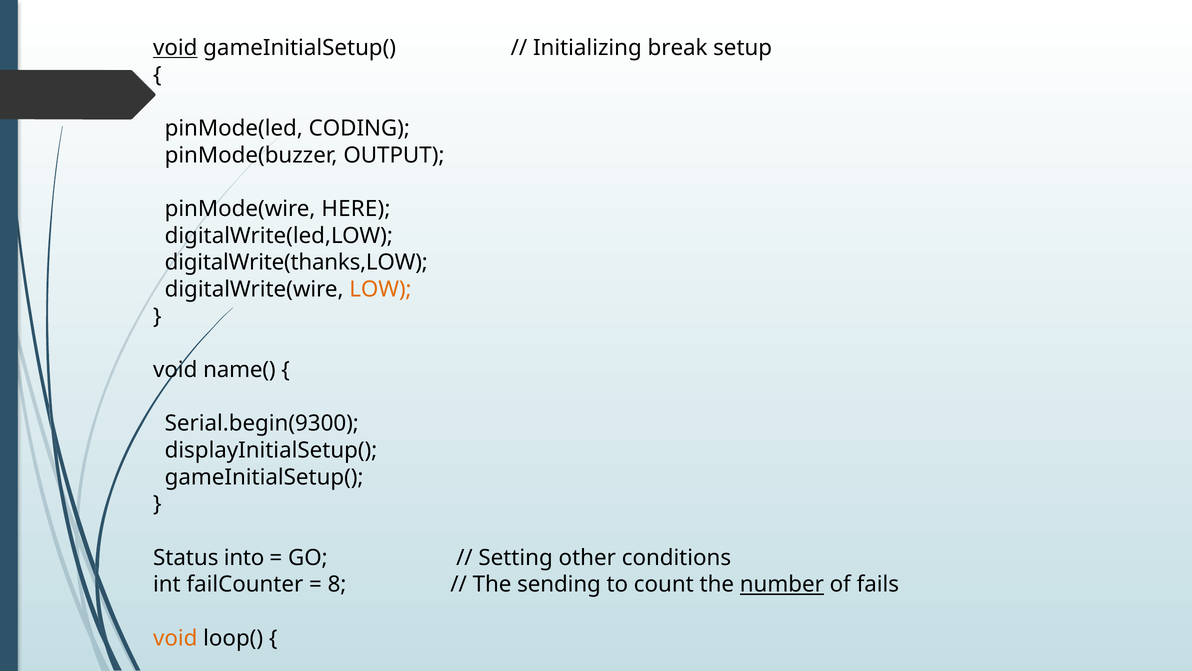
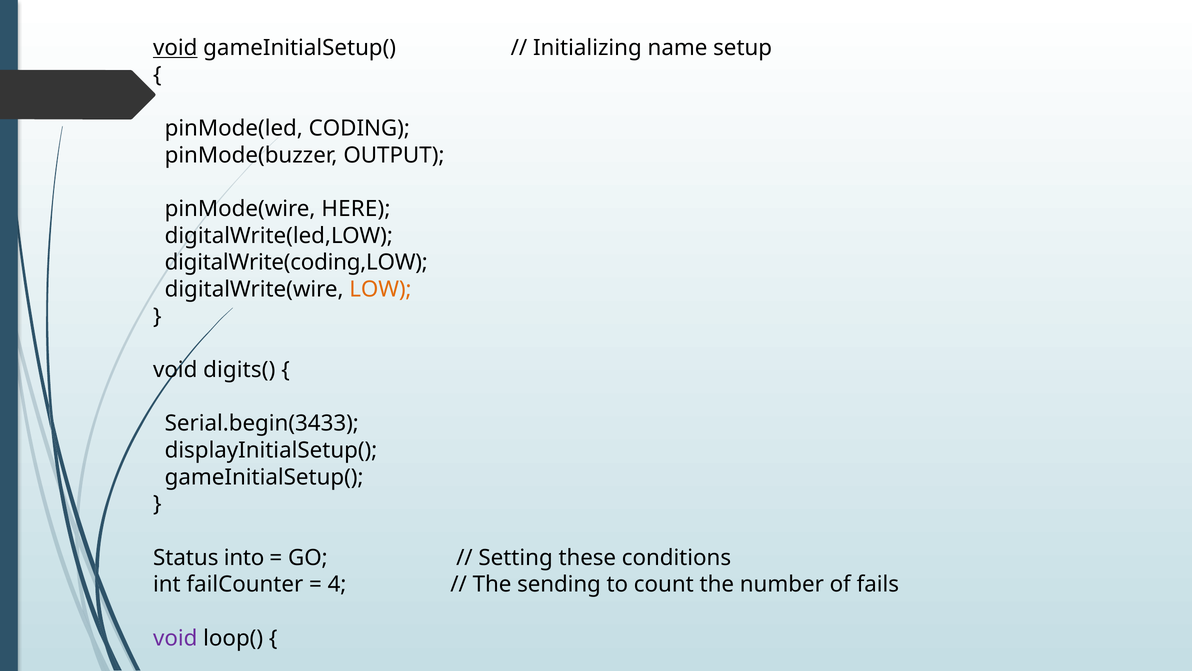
break: break -> name
digitalWrite(thanks,LOW: digitalWrite(thanks,LOW -> digitalWrite(coding,LOW
name(: name( -> digits(
Serial.begin(9300: Serial.begin(9300 -> Serial.begin(3433
other: other -> these
8: 8 -> 4
number underline: present -> none
void at (175, 638) colour: orange -> purple
